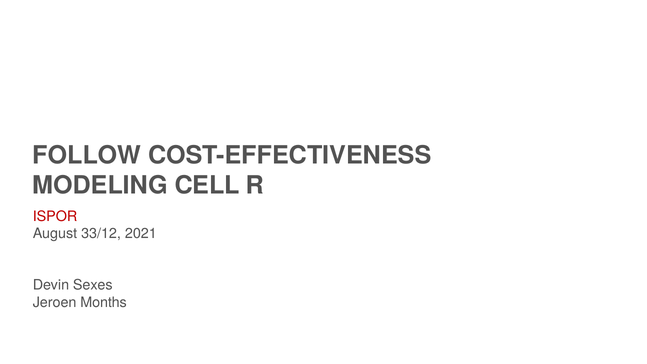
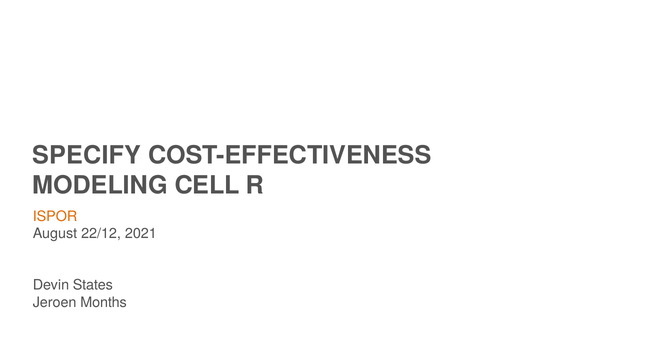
FOLLOW: FOLLOW -> SPECIFY
ISPOR colour: red -> orange
33/12: 33/12 -> 22/12
Sexes: Sexes -> States
